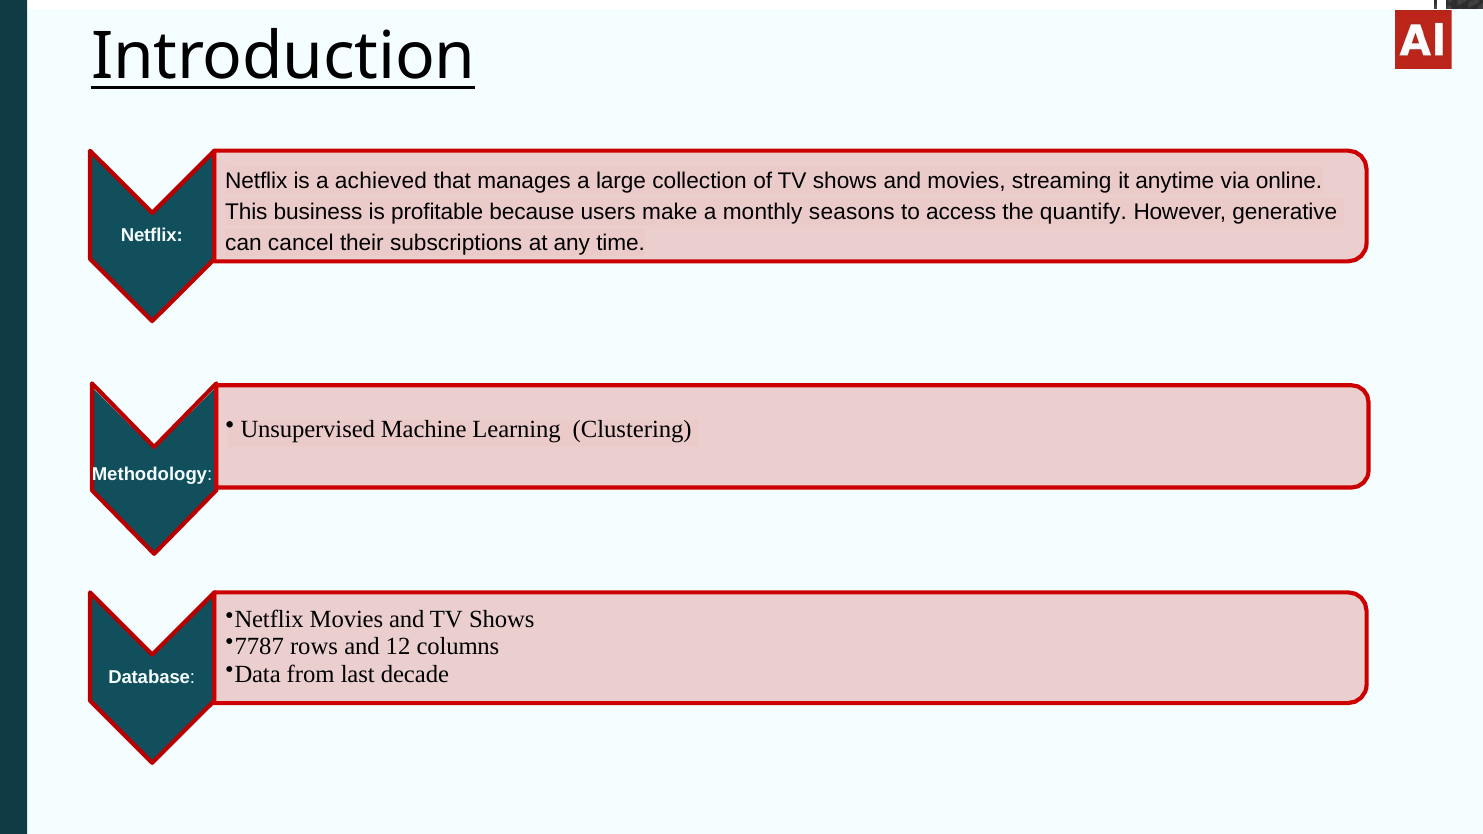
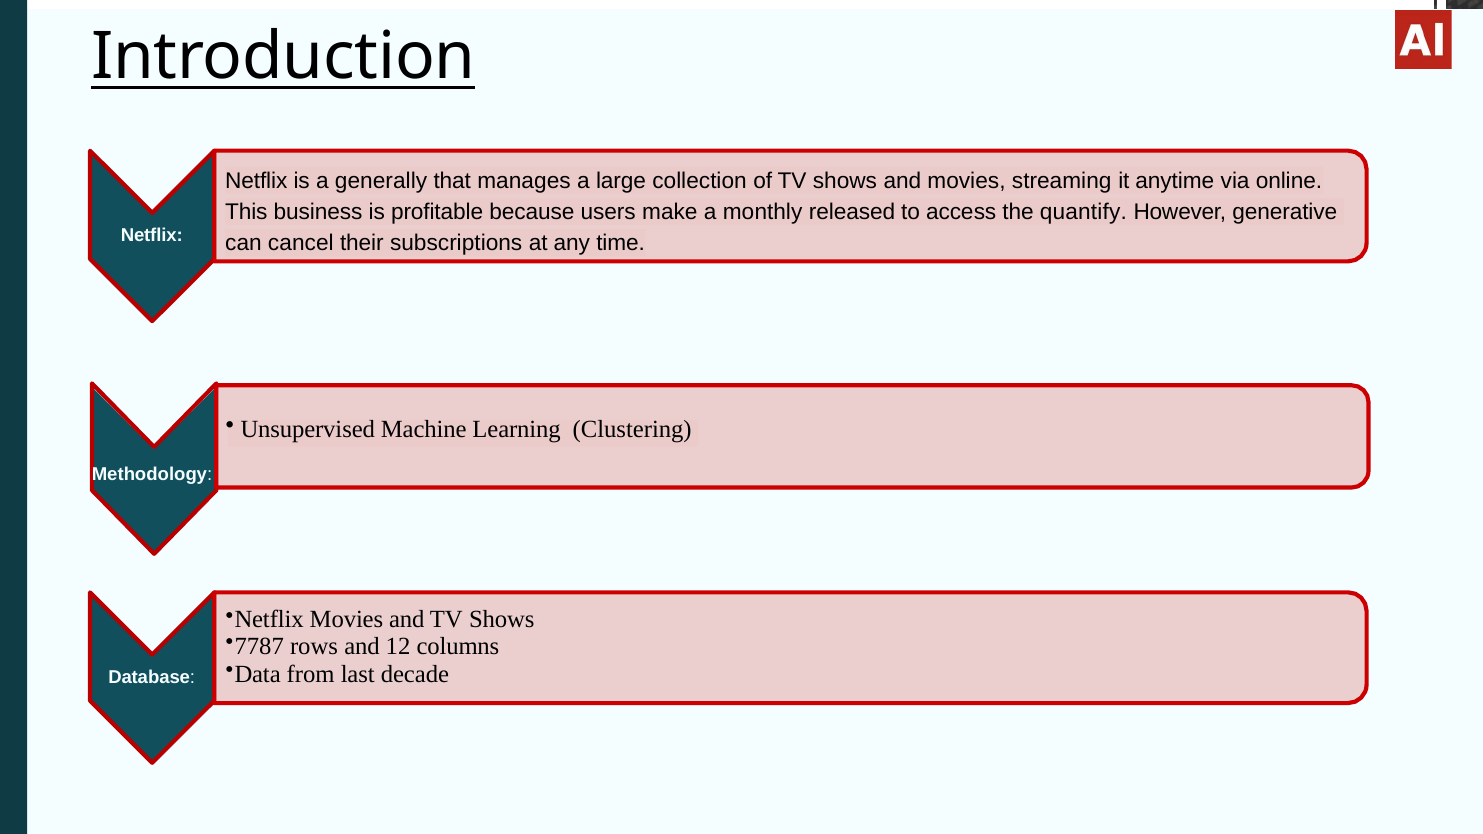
achieved: achieved -> generally
seasons: seasons -> released
